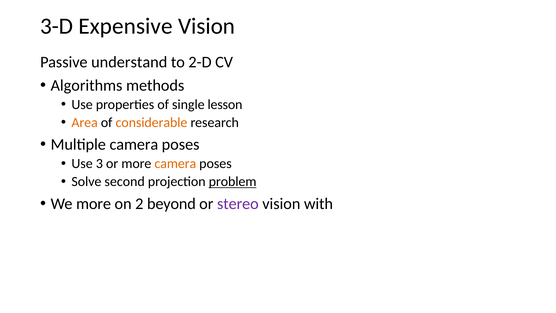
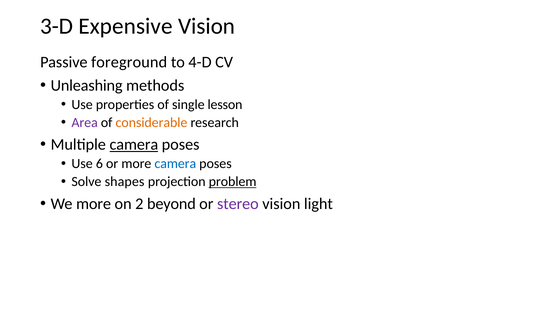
understand: understand -> foreground
2-D: 2-D -> 4-D
Algorithms: Algorithms -> Unleashing
Area colour: orange -> purple
camera at (134, 144) underline: none -> present
3: 3 -> 6
camera at (175, 164) colour: orange -> blue
second: second -> shapes
with: with -> light
